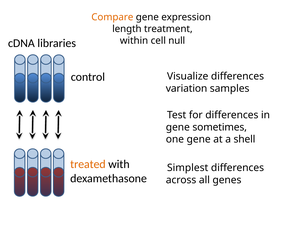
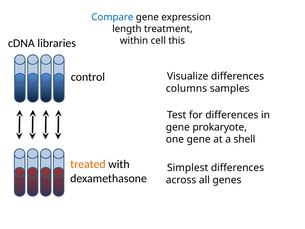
Compare colour: orange -> blue
null: null -> this
variation: variation -> columns
sometimes: sometimes -> prokaryote
